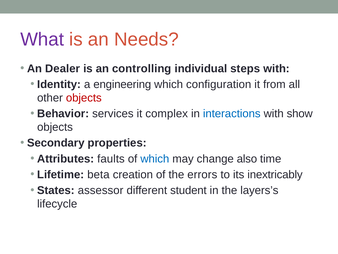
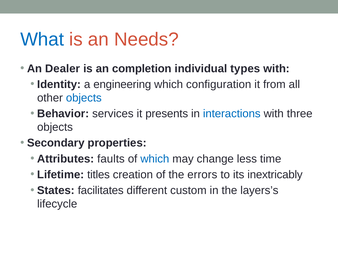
What colour: purple -> blue
controlling: controlling -> completion
steps: steps -> types
objects at (84, 98) colour: red -> blue
complex: complex -> presents
show: show -> three
also: also -> less
beta: beta -> titles
assessor: assessor -> facilitates
student: student -> custom
